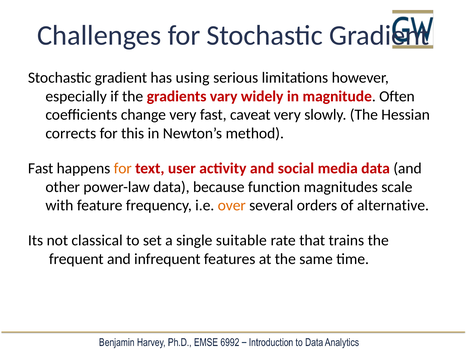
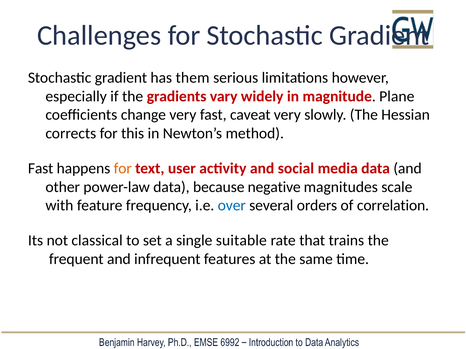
using: using -> them
Often: Often -> Plane
function: function -> negative
over colour: orange -> blue
alternative: alternative -> correlation
